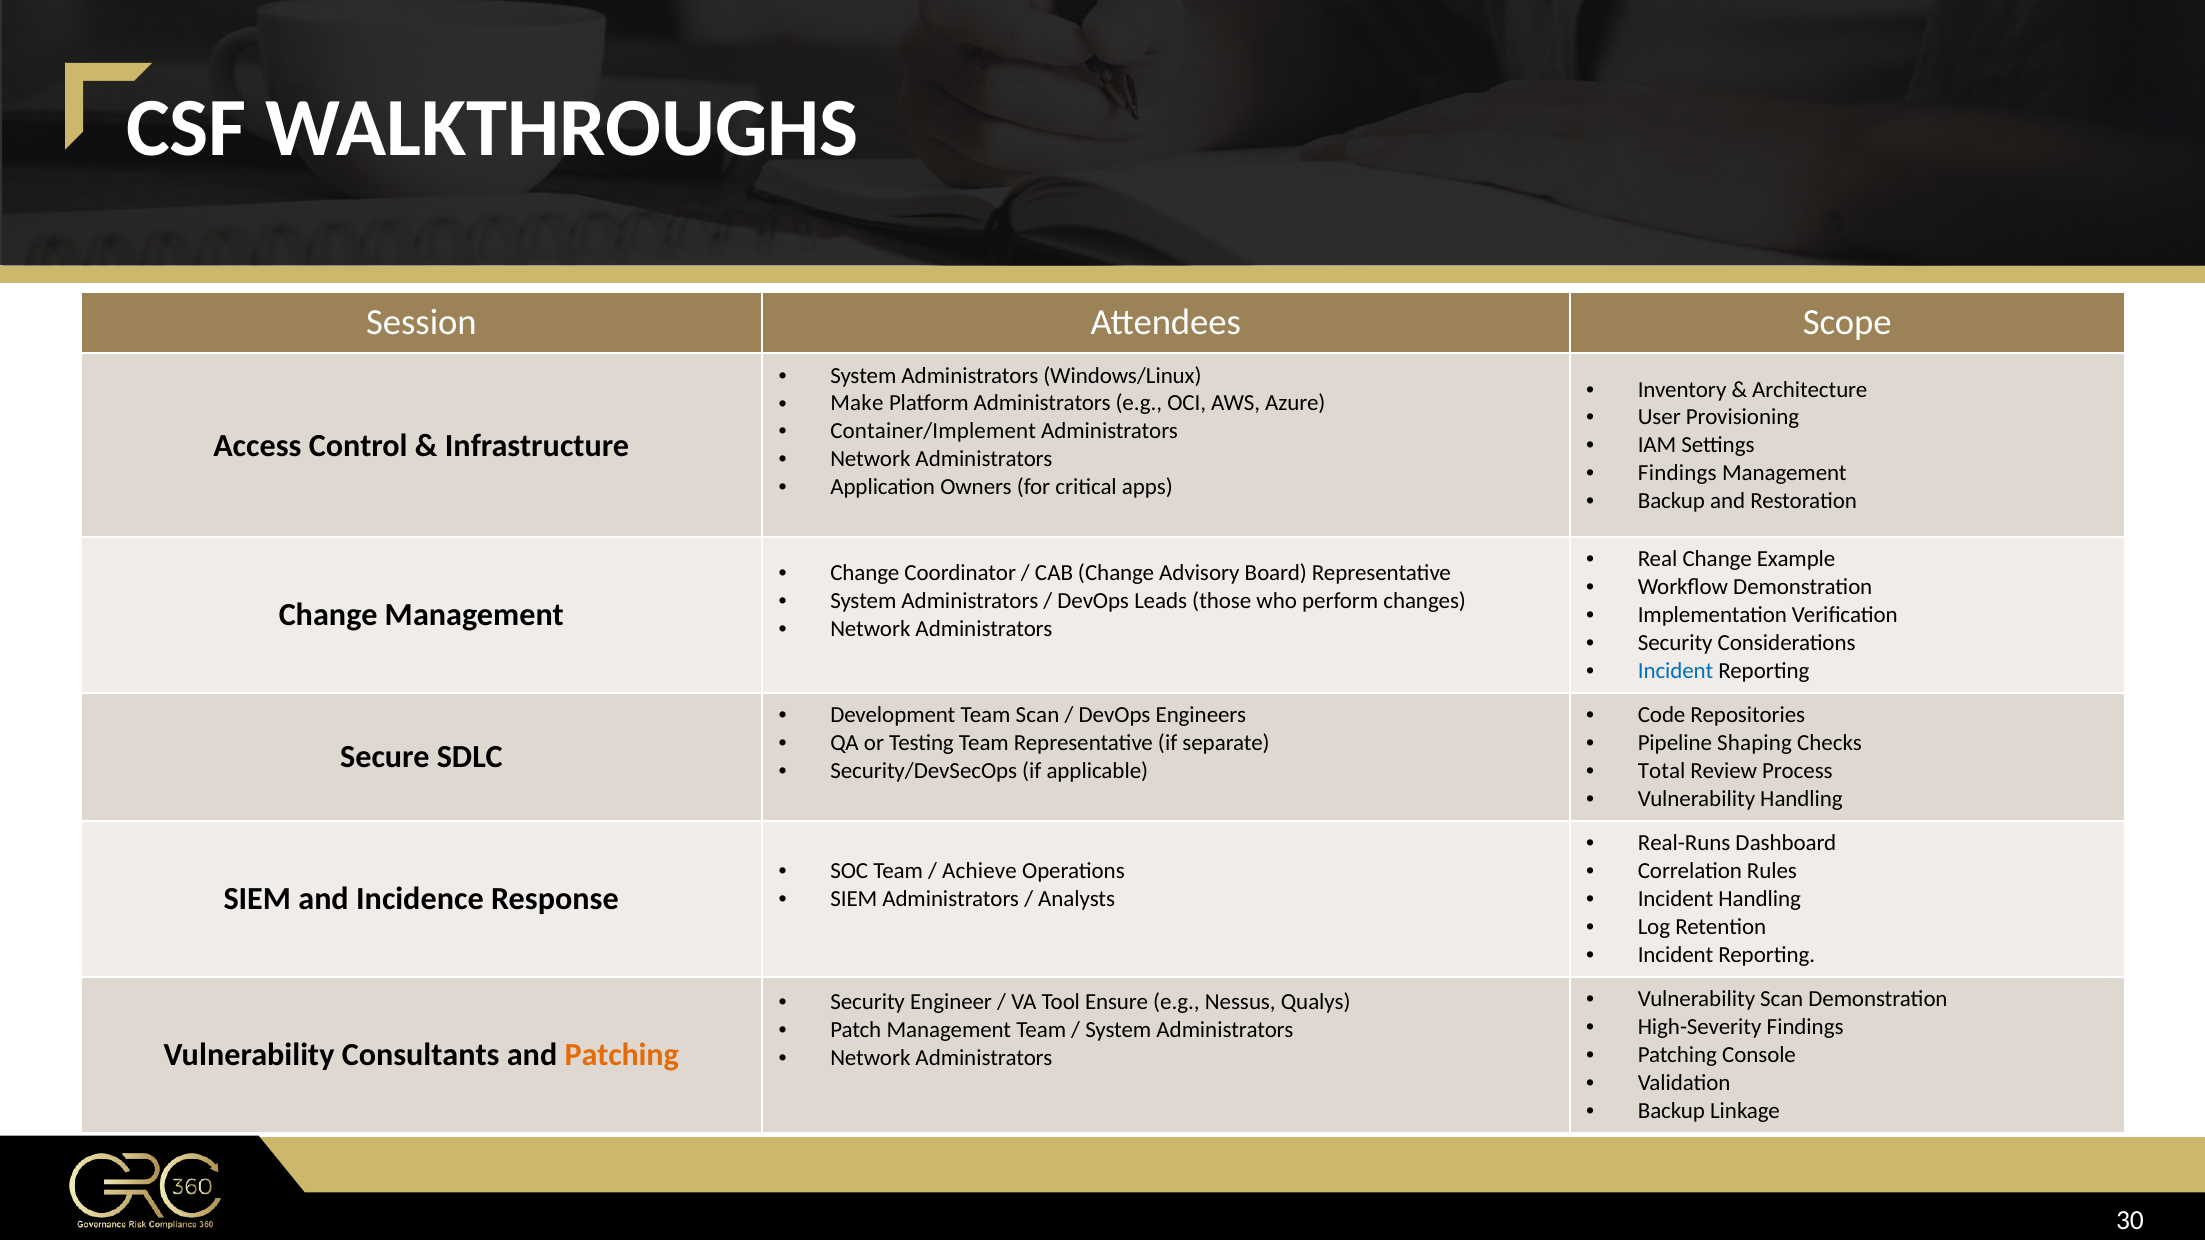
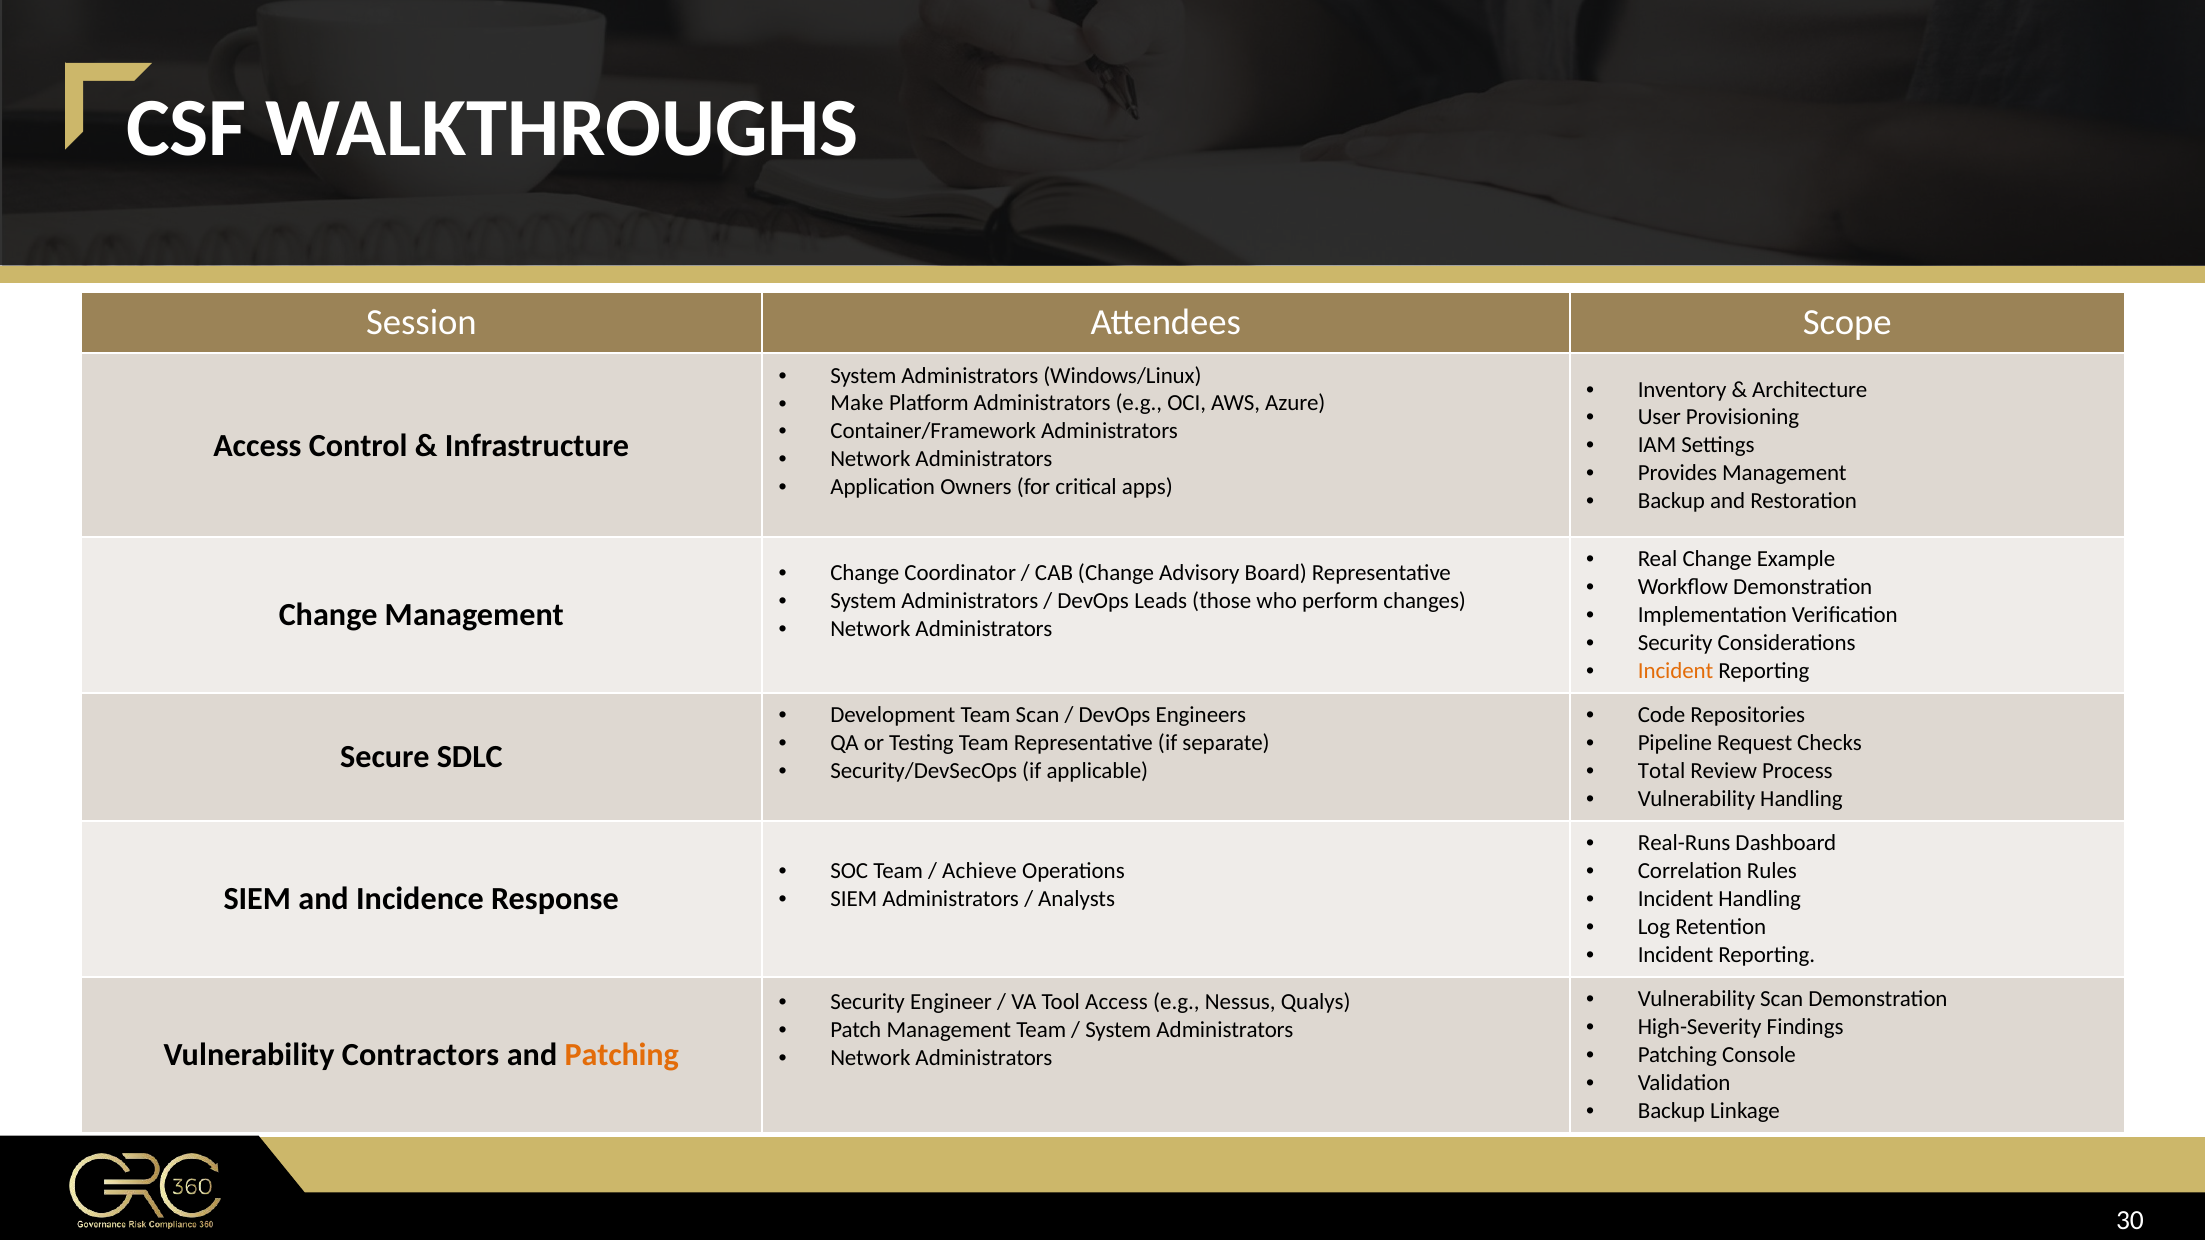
Container/Implement: Container/Implement -> Container/Framework
Findings at (1677, 473): Findings -> Provides
Incident at (1676, 671) colour: blue -> orange
Shaping: Shaping -> Request
Tool Ensure: Ensure -> Access
Consultants: Consultants -> Contractors
